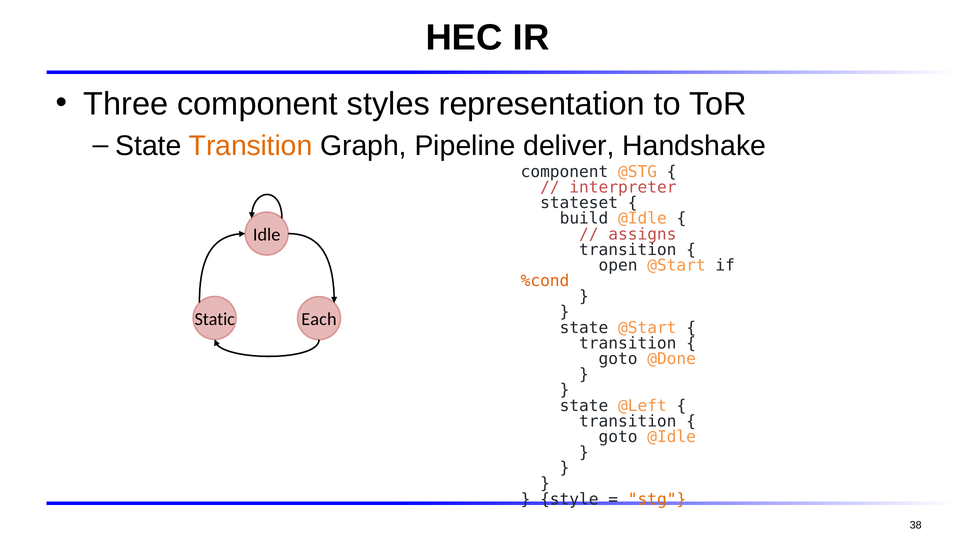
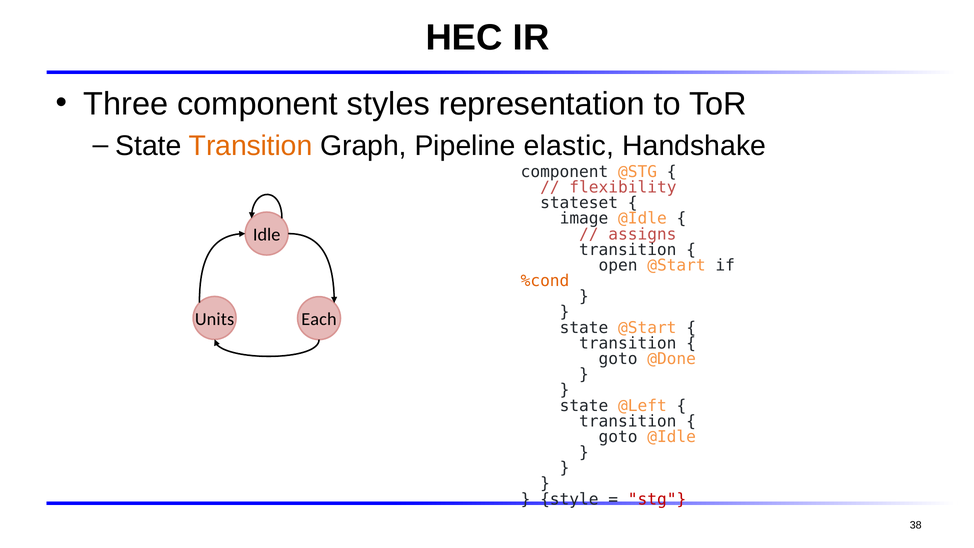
deliver: deliver -> elastic
interpreter: interpreter -> flexibility
build: build -> image
Static: Static -> Units
stg colour: orange -> red
